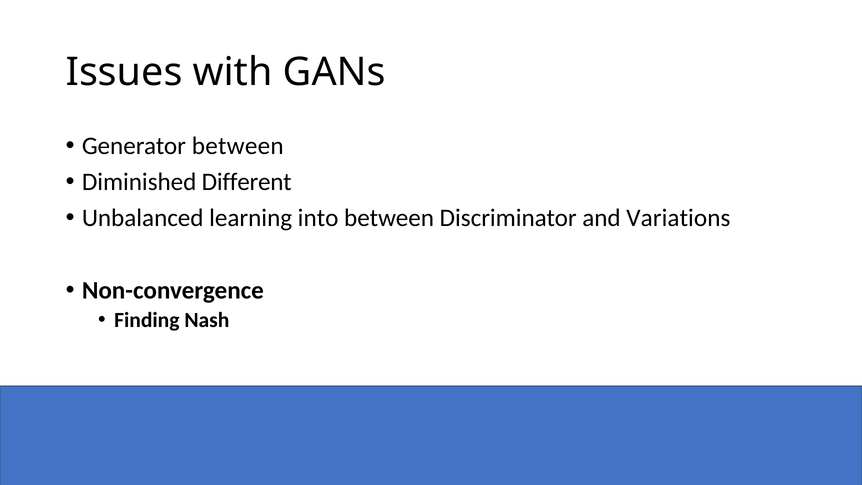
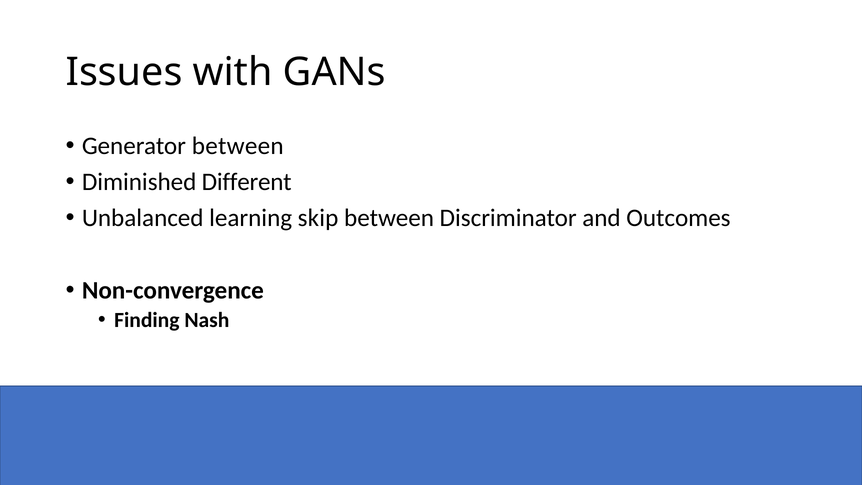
into: into -> skip
Variations: Variations -> Outcomes
